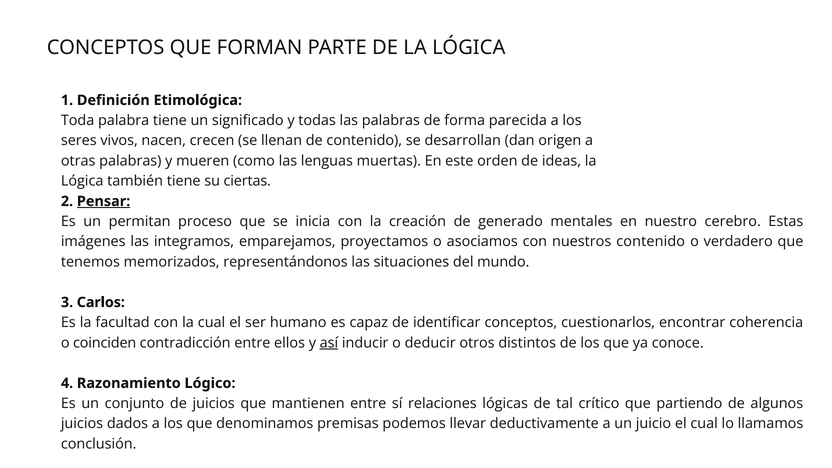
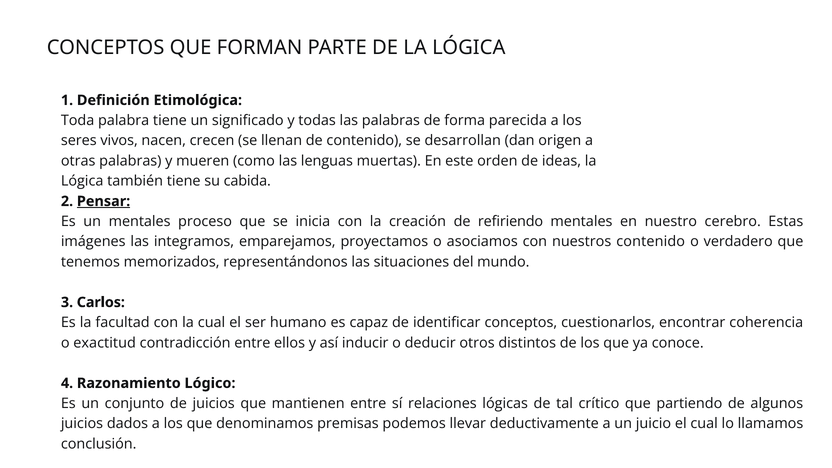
ciertas: ciertas -> cabida
un permitan: permitan -> mentales
generado: generado -> refiriendo
coinciden: coinciden -> exactitud
así underline: present -> none
